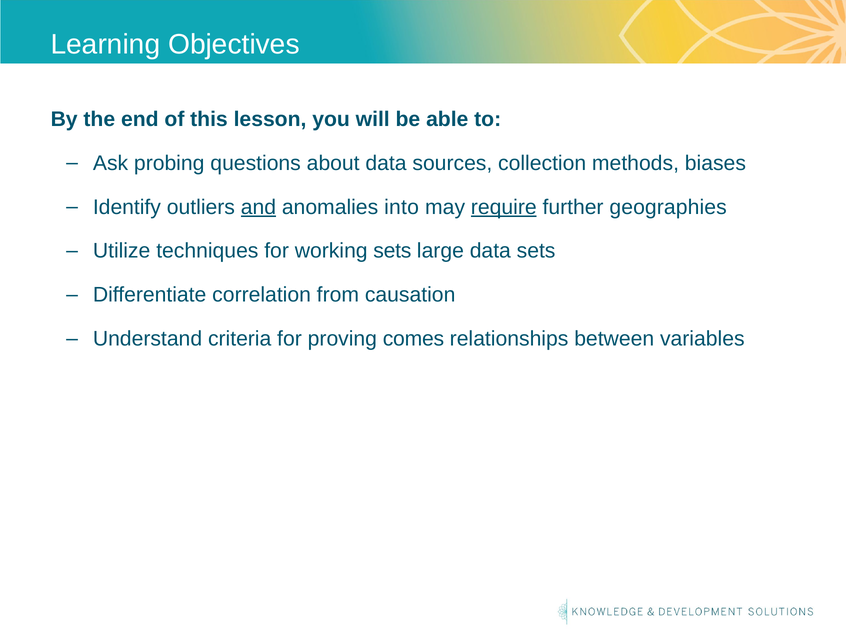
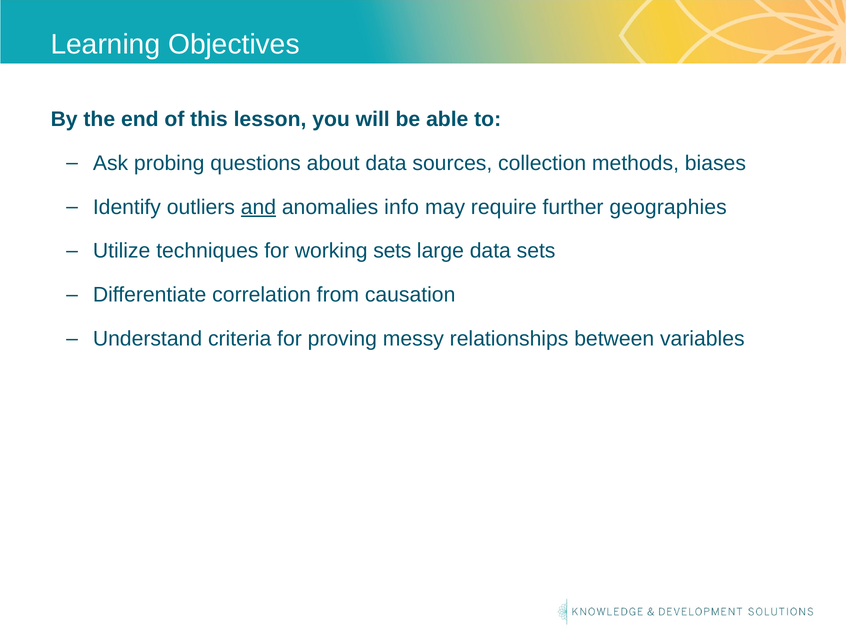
into: into -> info
require underline: present -> none
comes: comes -> messy
